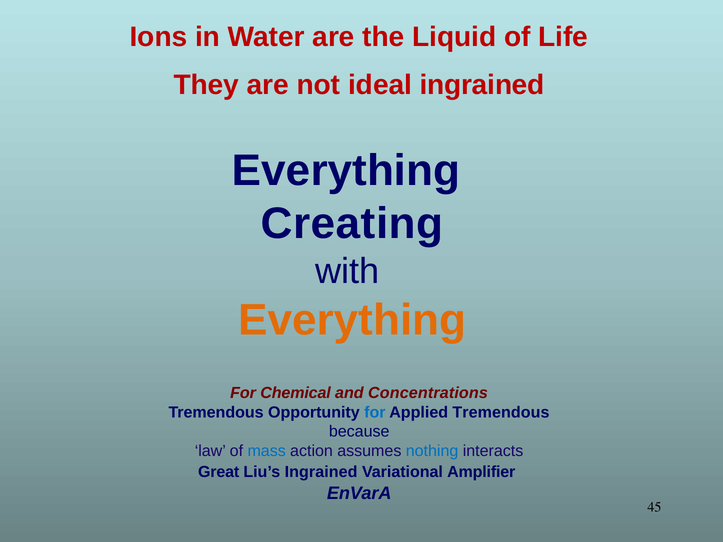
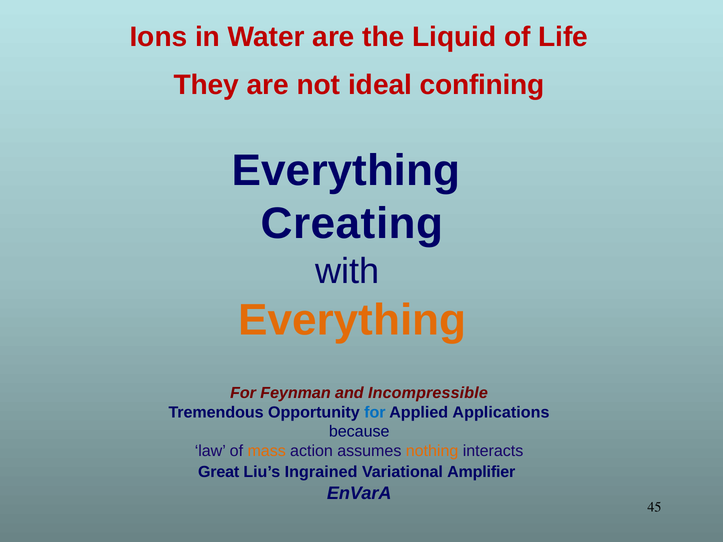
ideal ingrained: ingrained -> confining
Chemical: Chemical -> Feynman
Concentrations: Concentrations -> Incompressible
Applied Tremendous: Tremendous -> Applications
mass colour: blue -> orange
nothing colour: blue -> orange
